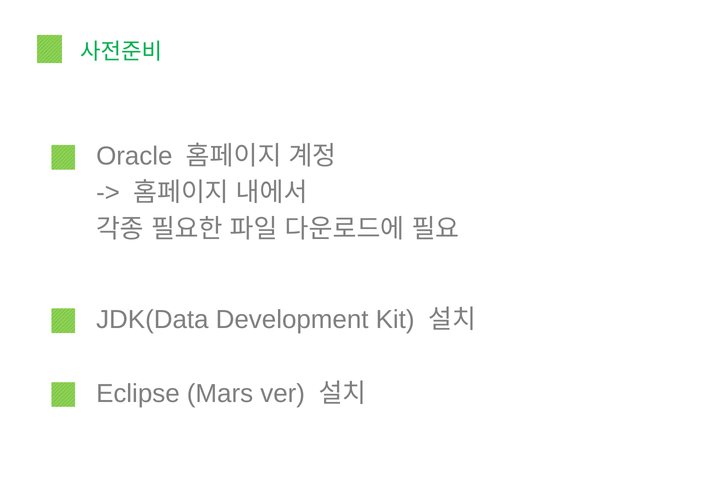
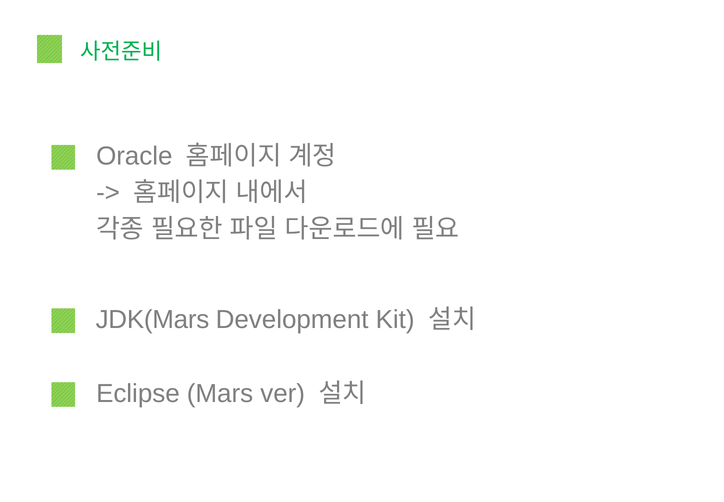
JDK(Data: JDK(Data -> JDK(Mars
